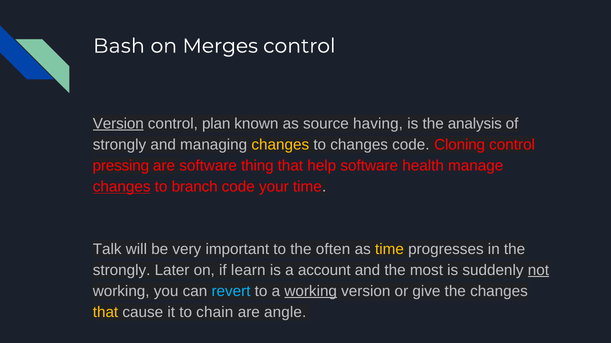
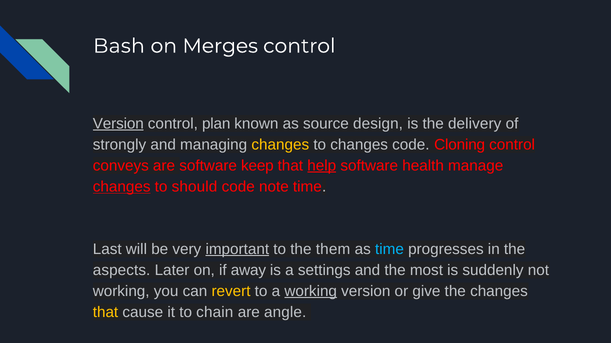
having: having -> design
analysis: analysis -> delivery
pressing: pressing -> conveys
thing: thing -> keep
help underline: none -> present
branch: branch -> should
your: your -> note
Talk: Talk -> Last
important underline: none -> present
often: often -> them
time at (389, 250) colour: yellow -> light blue
strongly at (122, 271): strongly -> aspects
learn: learn -> away
account: account -> settings
not underline: present -> none
revert colour: light blue -> yellow
